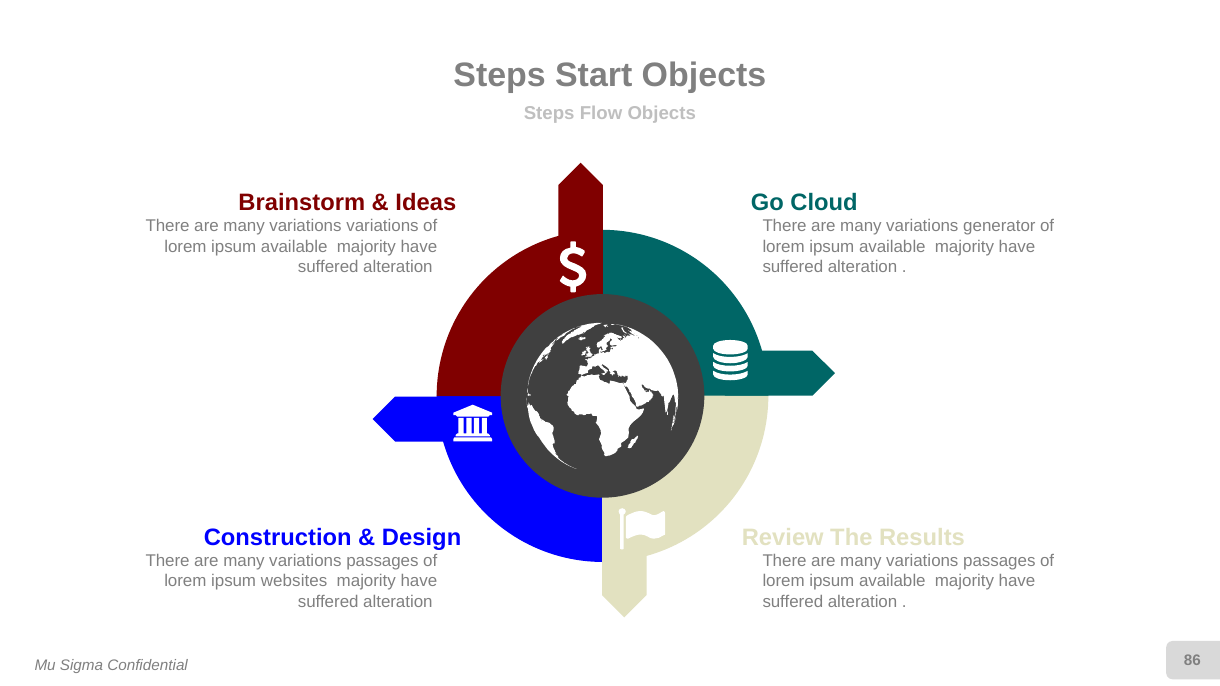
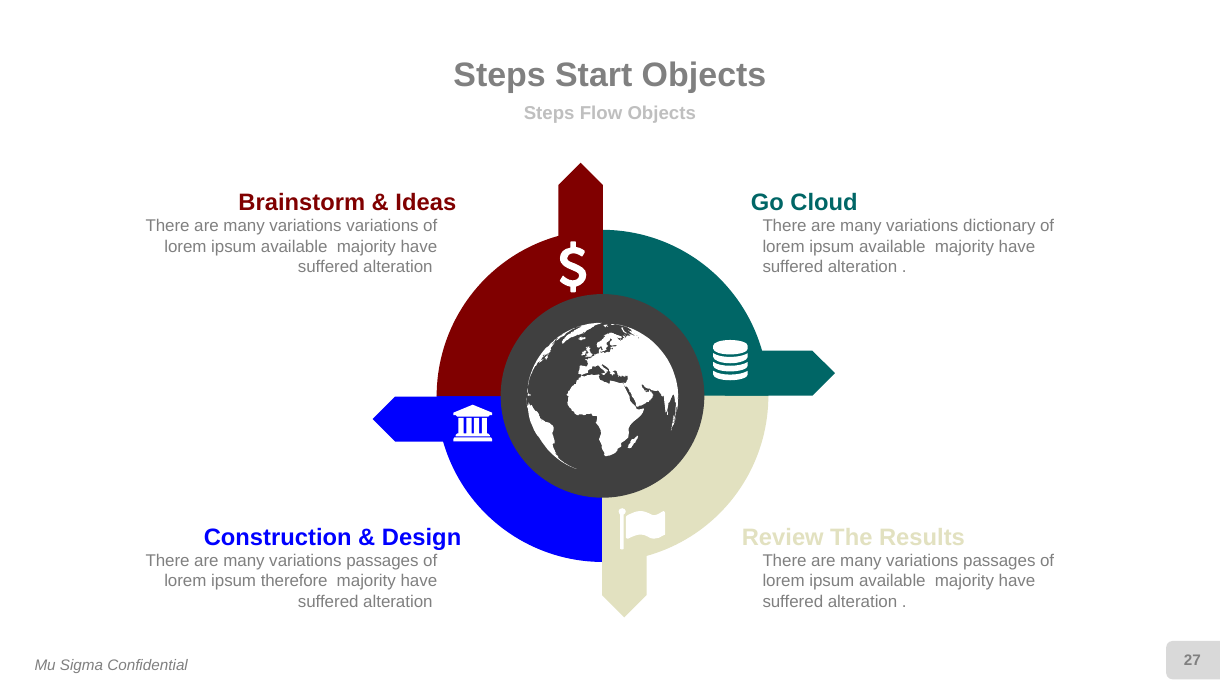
generator: generator -> dictionary
websites: websites -> therefore
86: 86 -> 27
